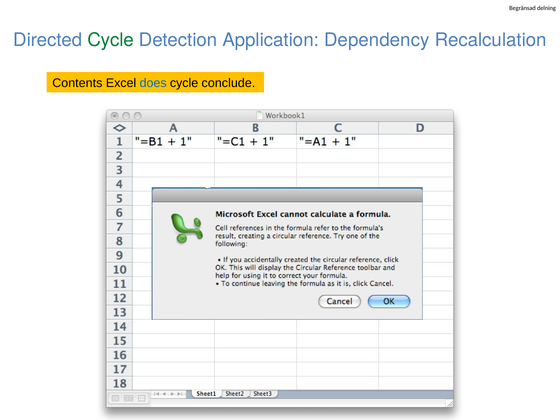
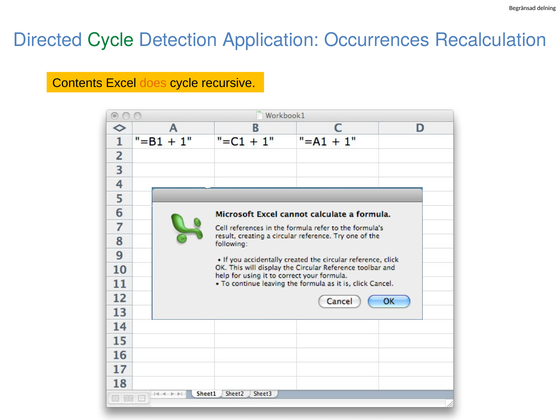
Dependency: Dependency -> Occurrences
does colour: blue -> orange
conclude: conclude -> recursive
